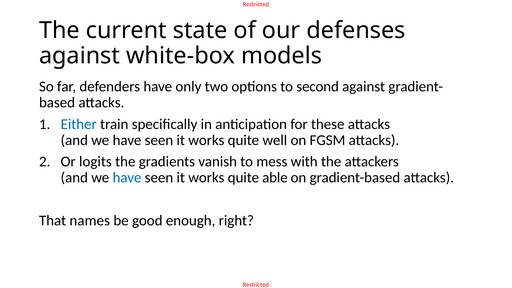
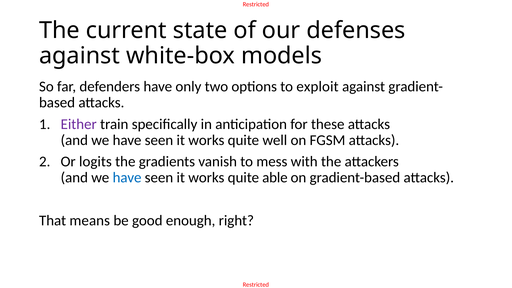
second: second -> exploit
Either colour: blue -> purple
names: names -> means
